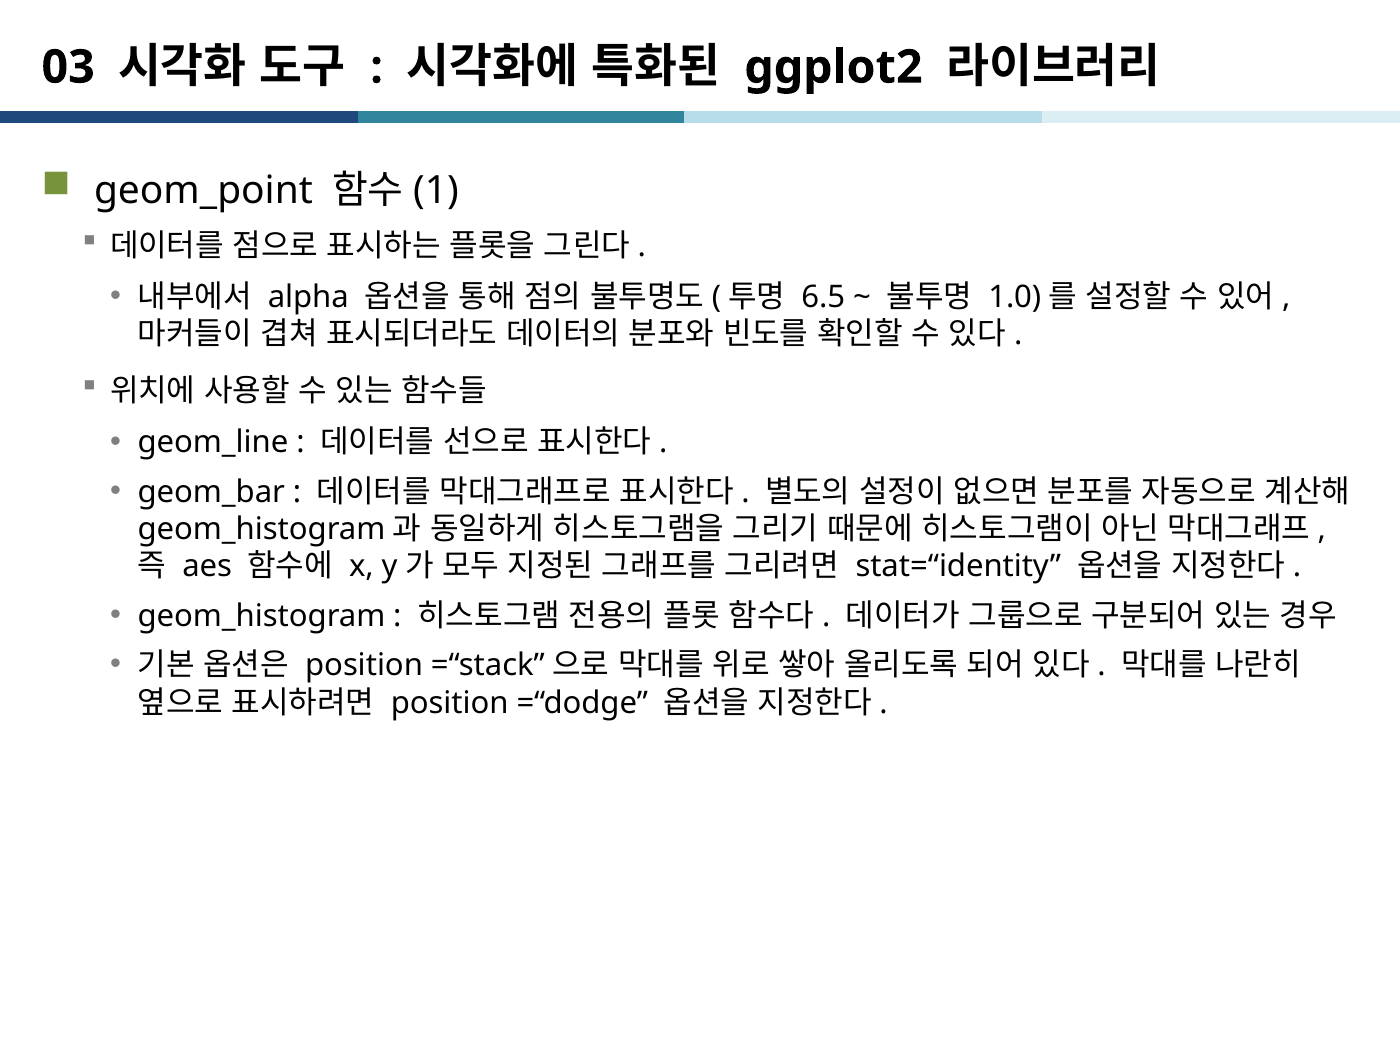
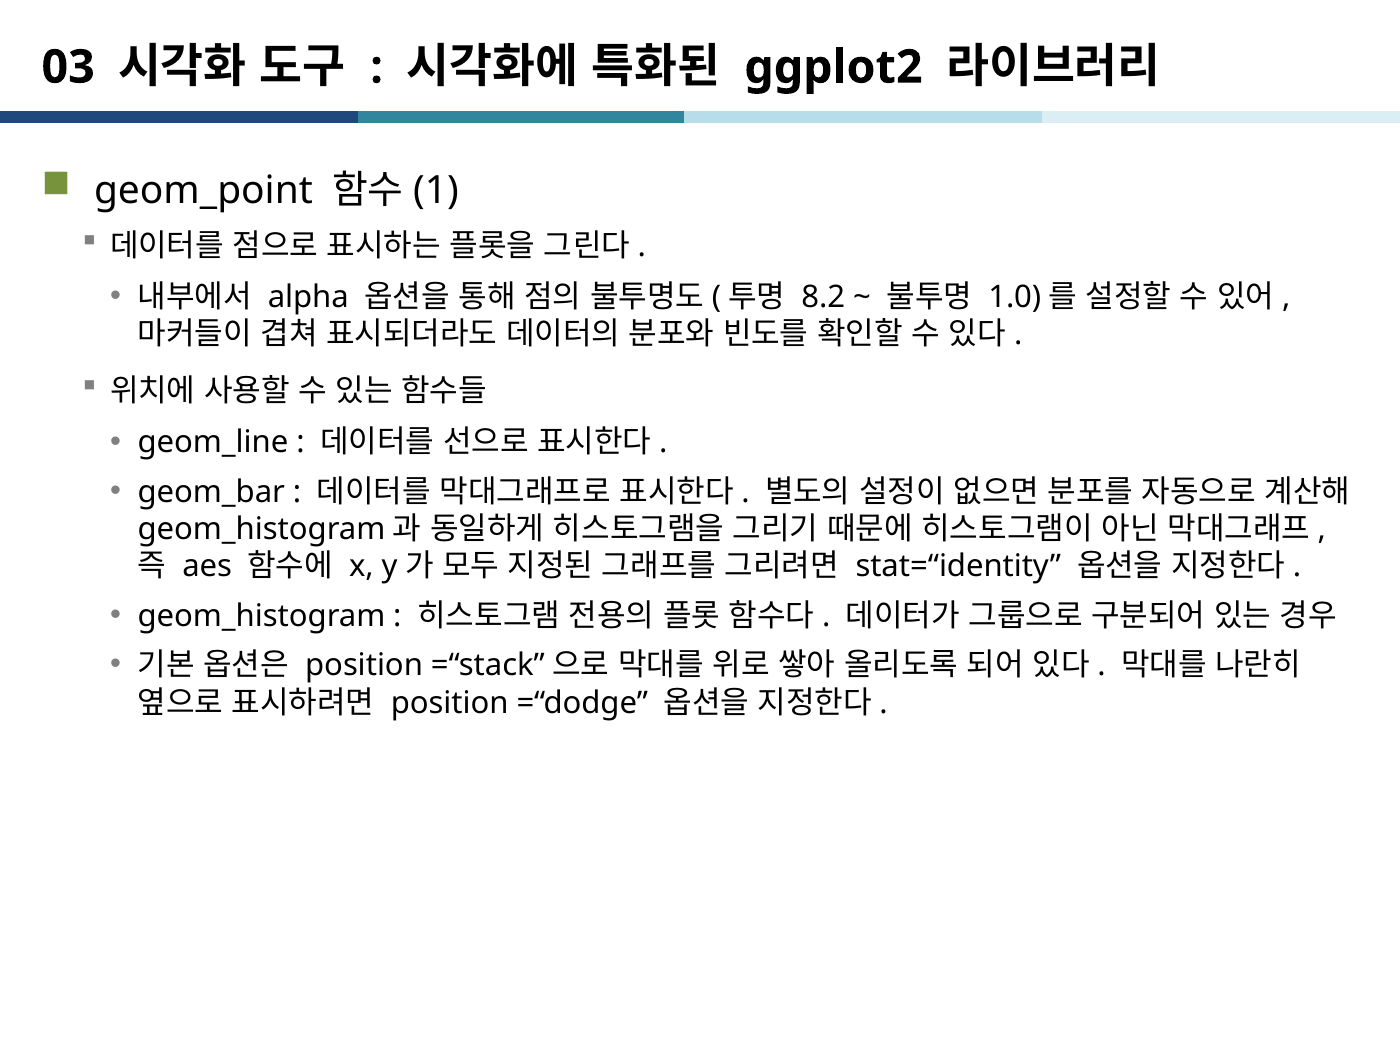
6.5: 6.5 -> 8.2
